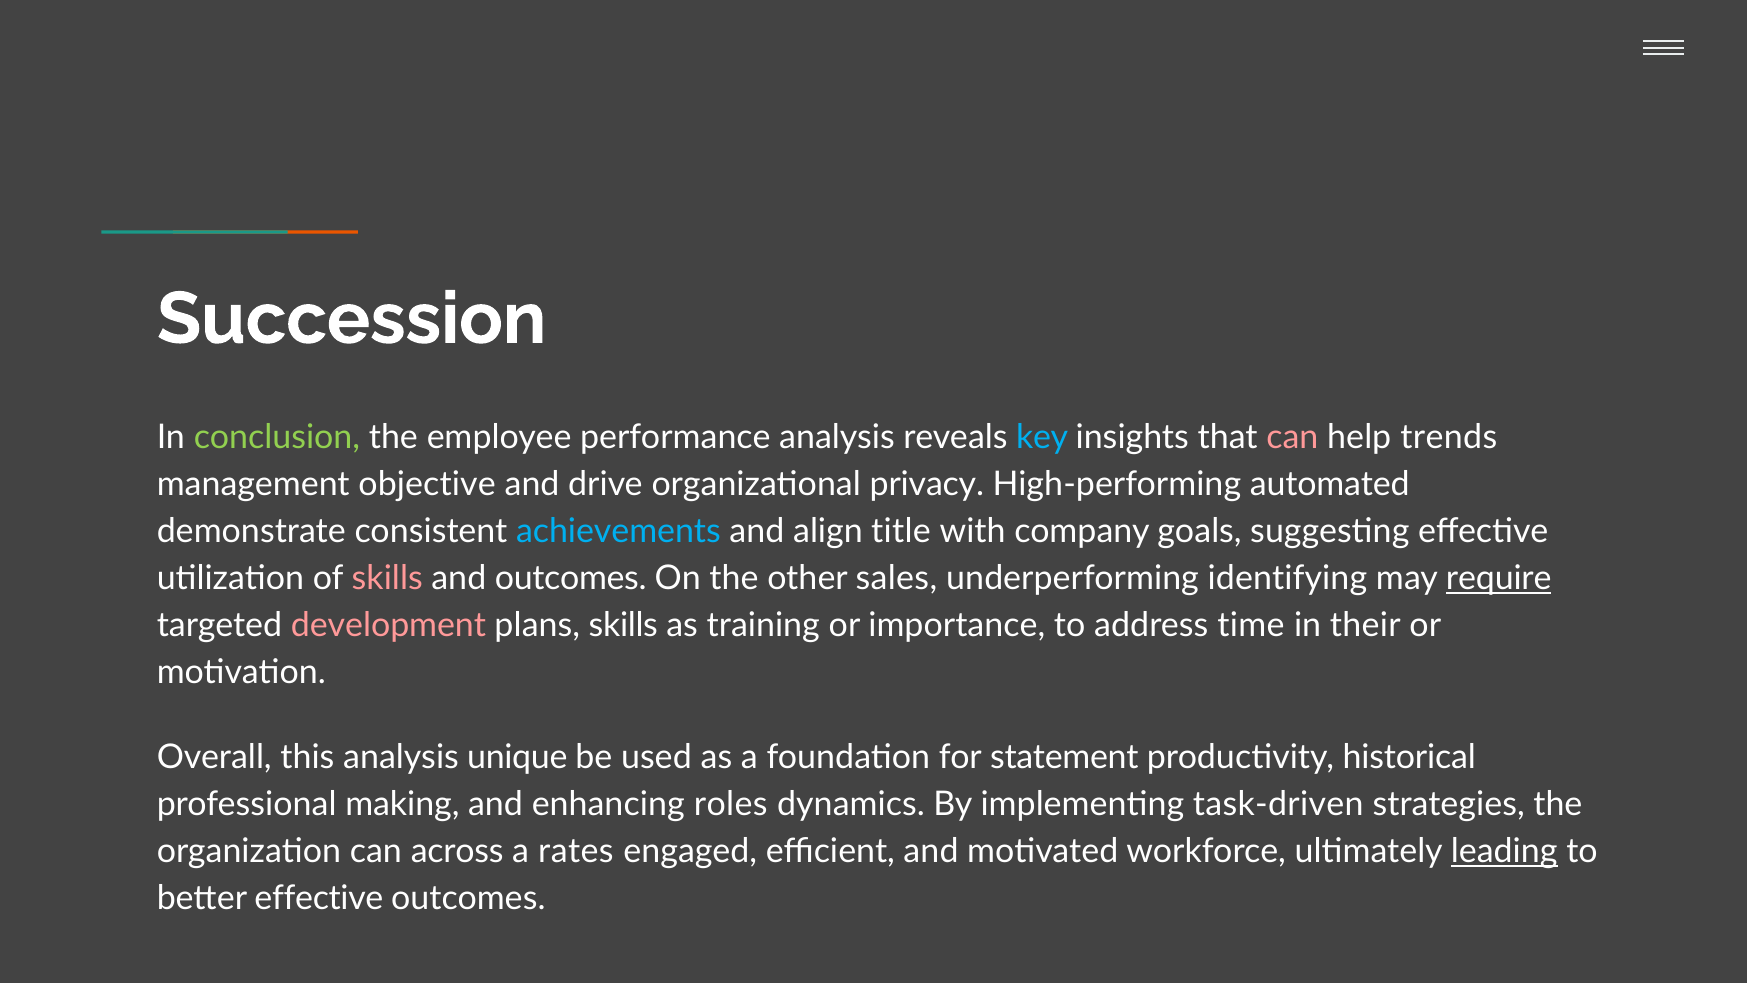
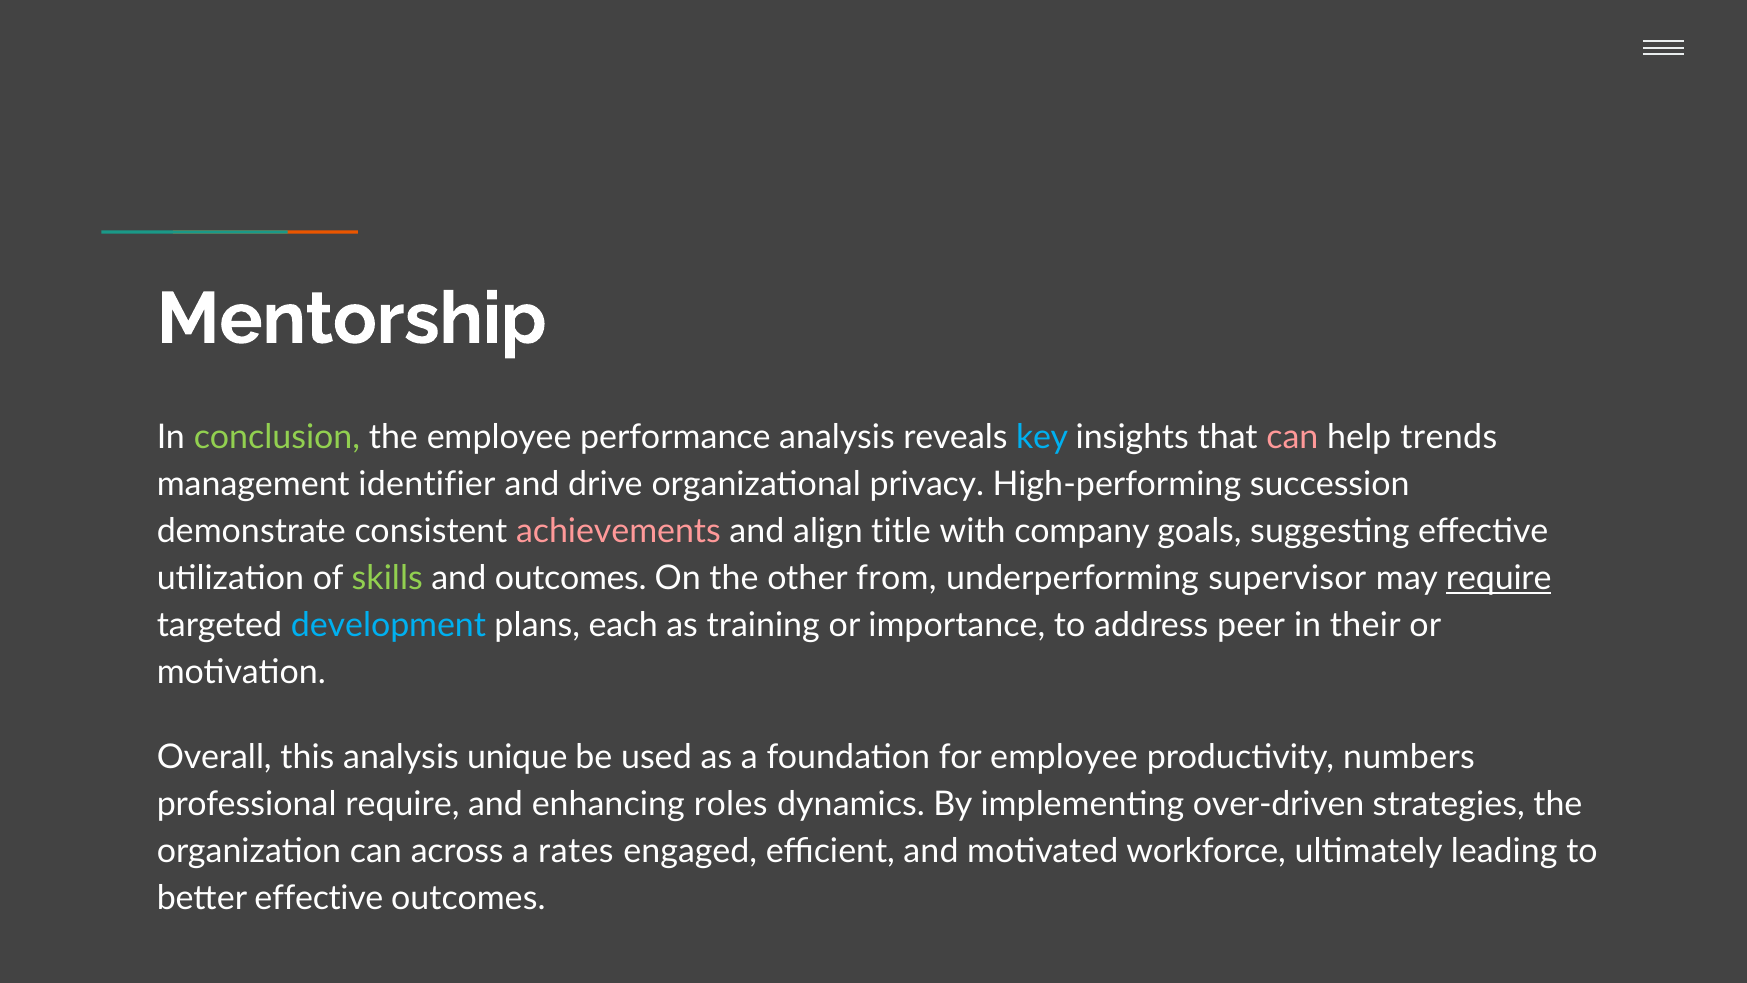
Succession: Succession -> Mentorship
objective: objective -> identifier
automated: automated -> succession
achievements colour: light blue -> pink
skills at (387, 578) colour: pink -> light green
sales: sales -> from
identifying: identifying -> supervisor
development colour: pink -> light blue
plans skills: skills -> each
time: time -> peer
for statement: statement -> employee
historical: historical -> numbers
professional making: making -> require
task-driven: task-driven -> over-driven
leading underline: present -> none
